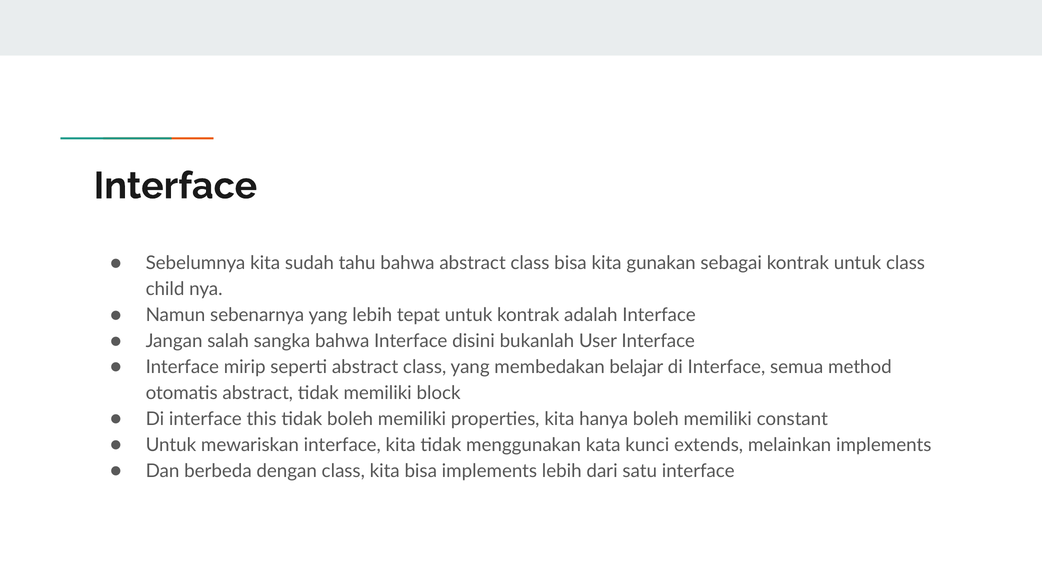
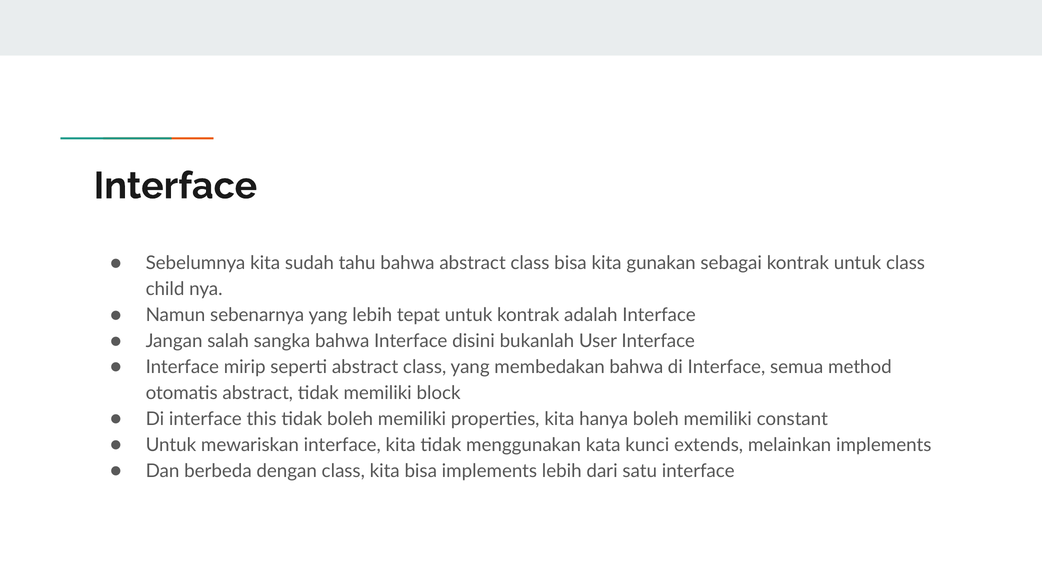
membedakan belajar: belajar -> bahwa
